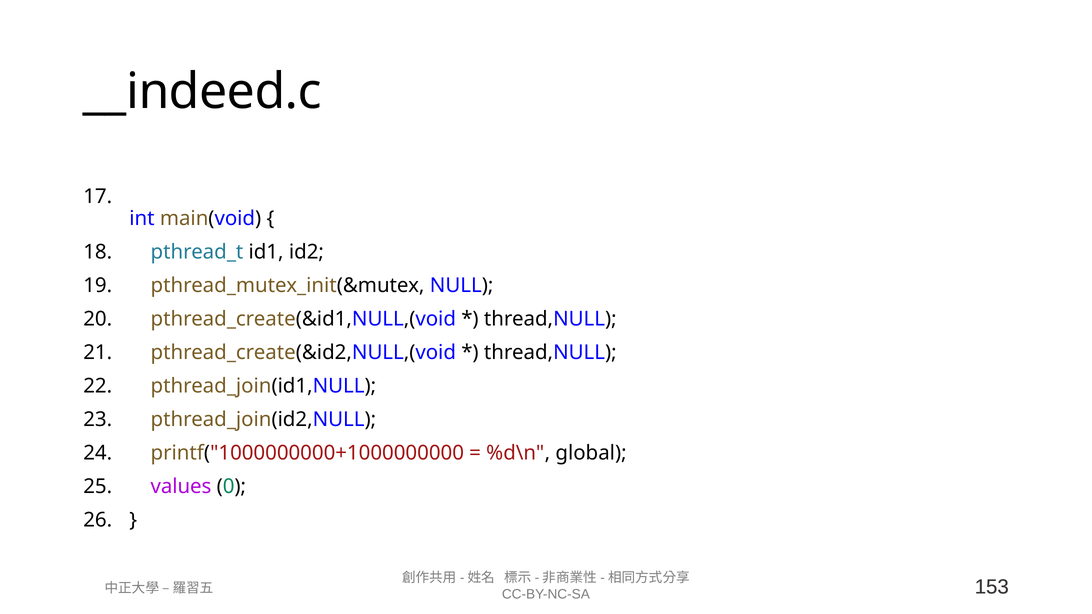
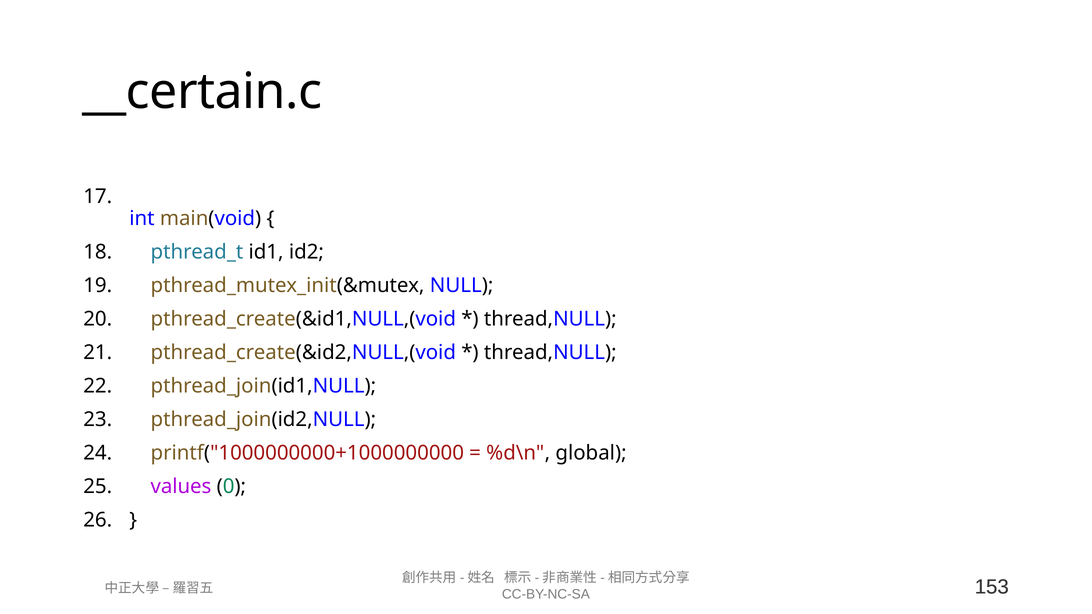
__indeed.c: __indeed.c -> __certain.c
